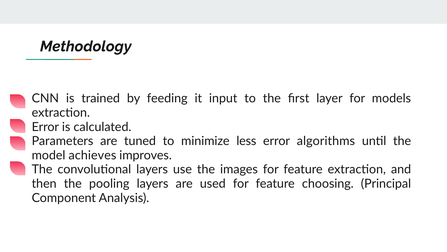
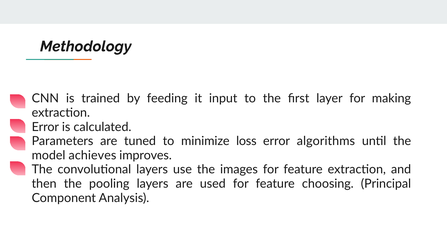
models: models -> making
less: less -> loss
